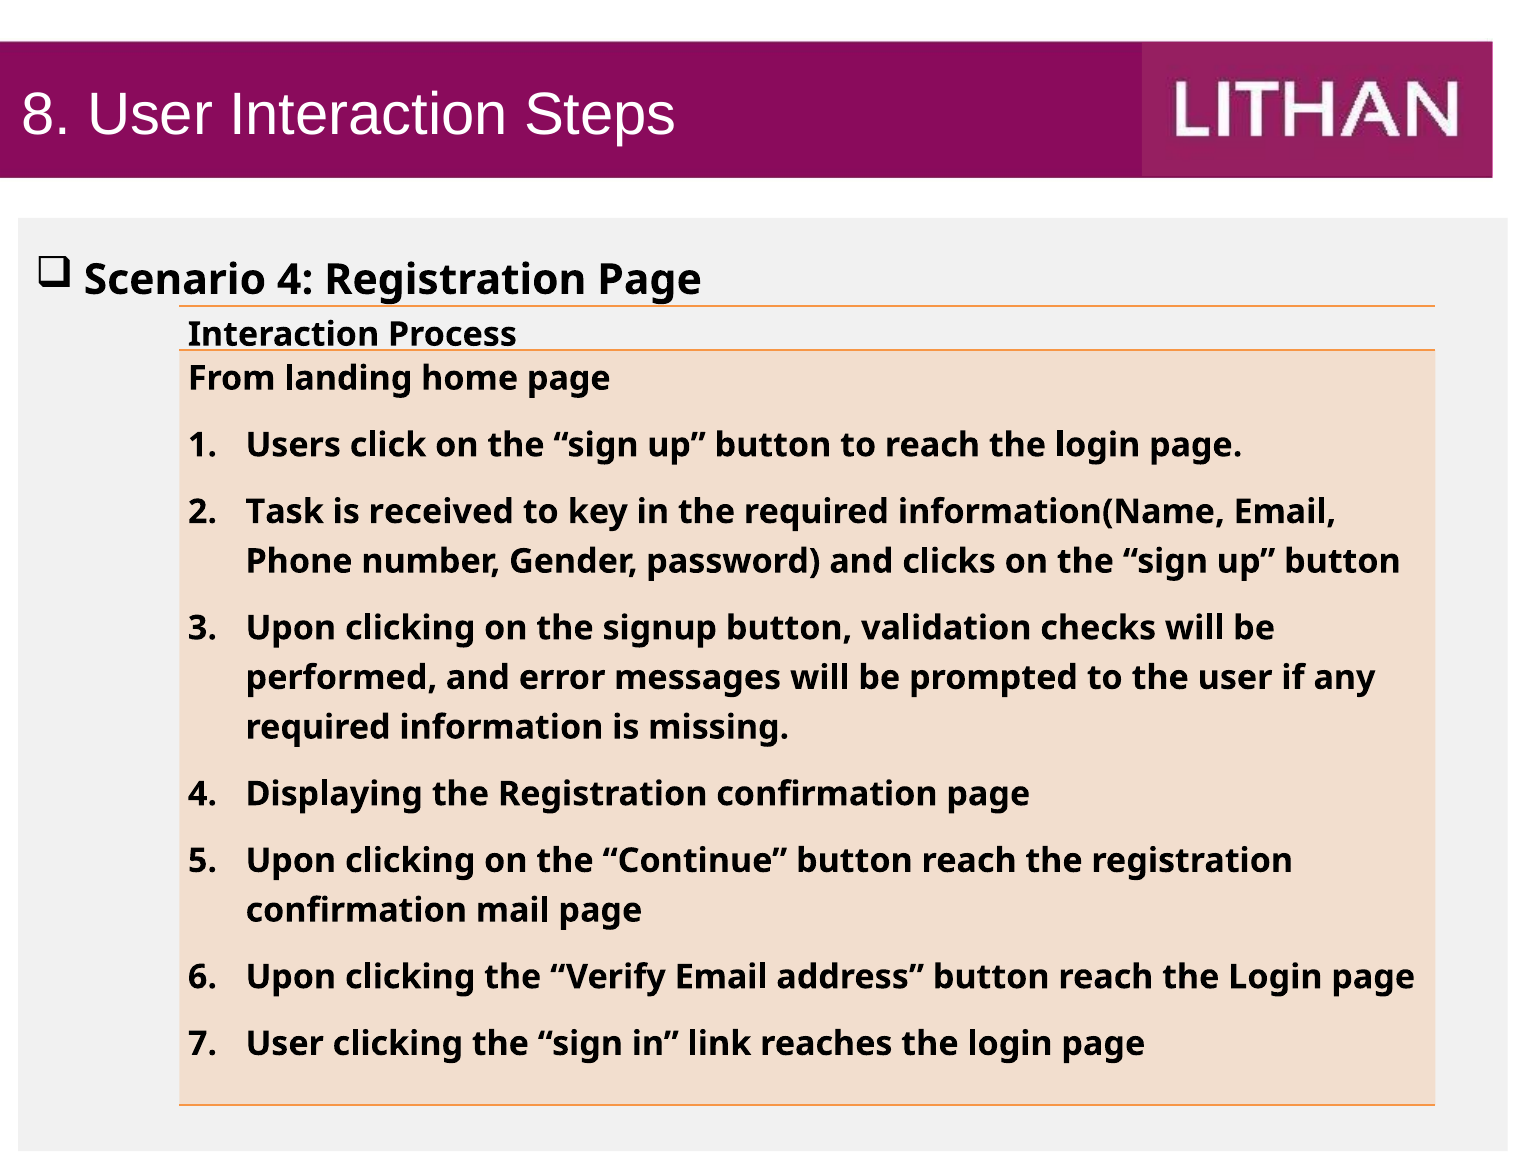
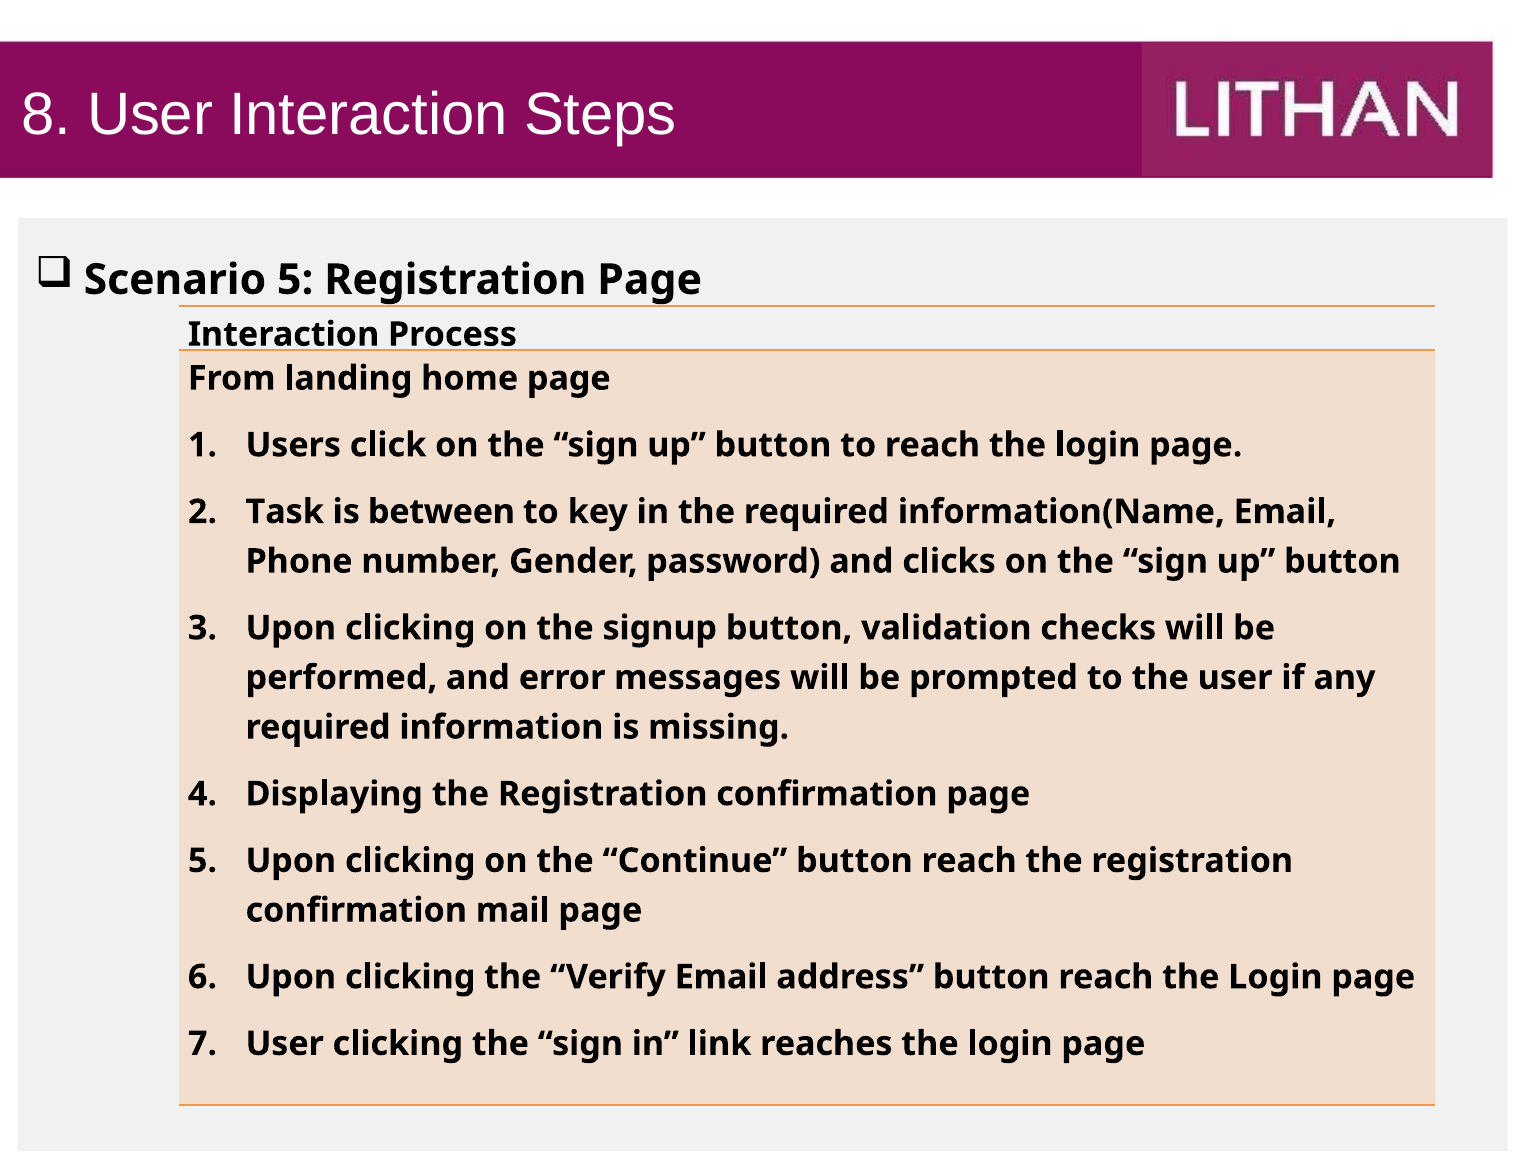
Scenario 4: 4 -> 5
received: received -> between
